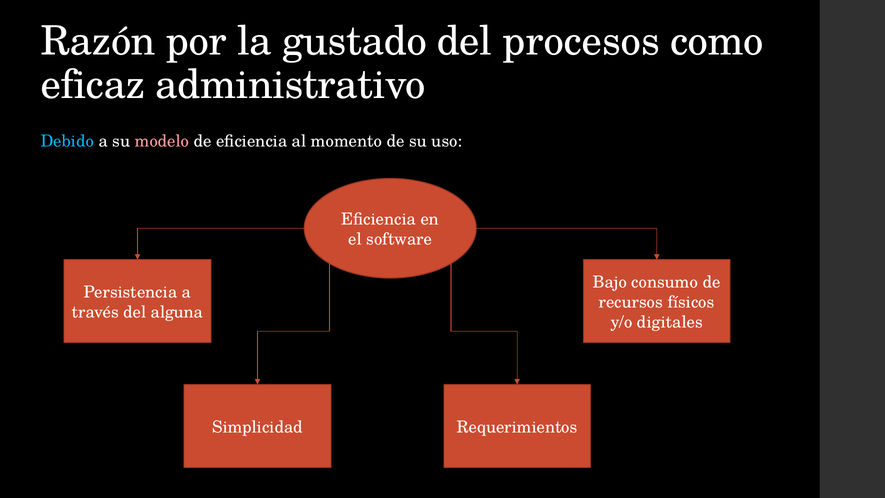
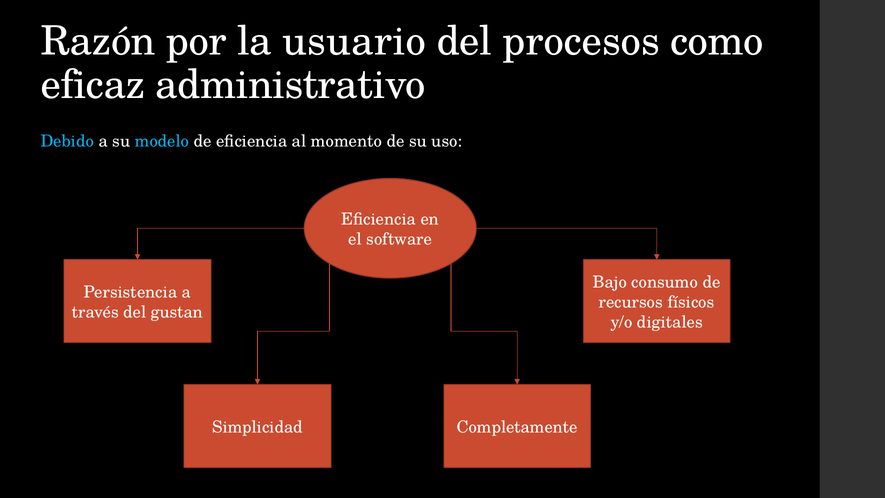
gustado: gustado -> usuario
modelo colour: pink -> light blue
alguna: alguna -> gustan
Requerimientos: Requerimientos -> Completamente
